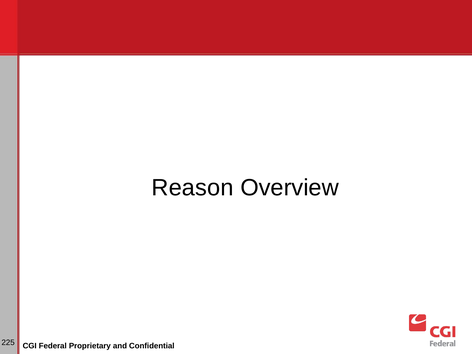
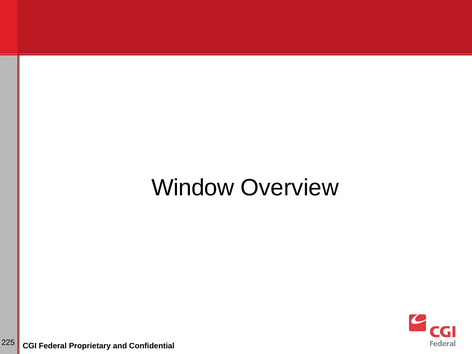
Reason: Reason -> Window
